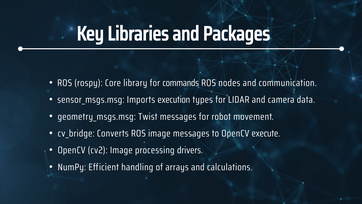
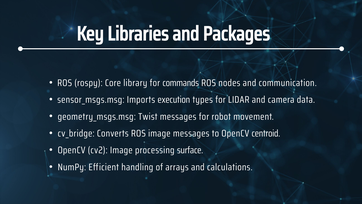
execute: execute -> centroid
drivers: drivers -> surface
